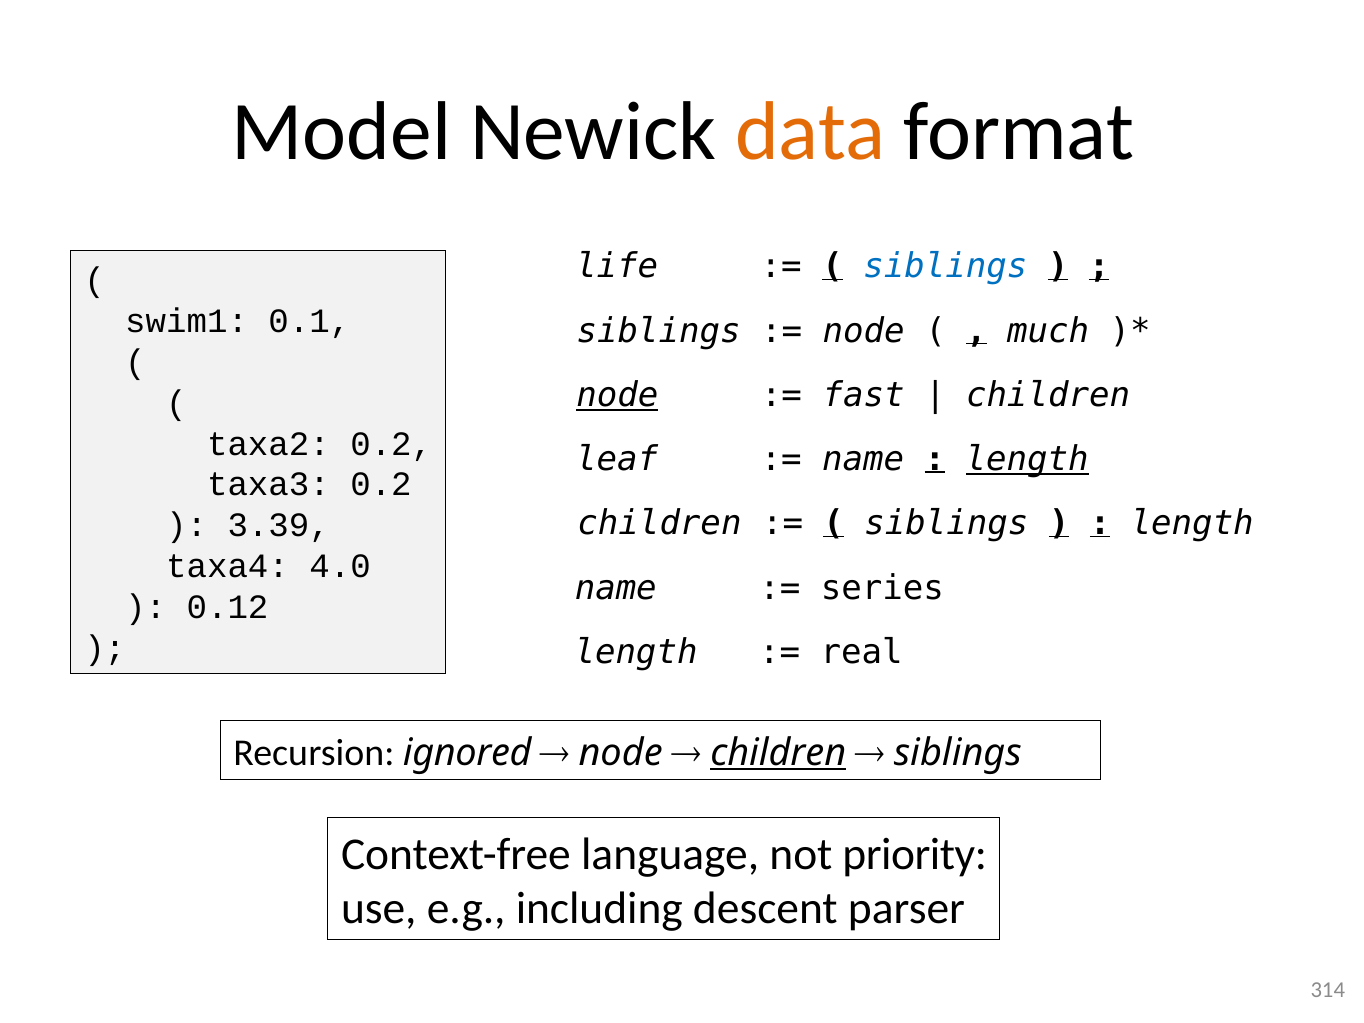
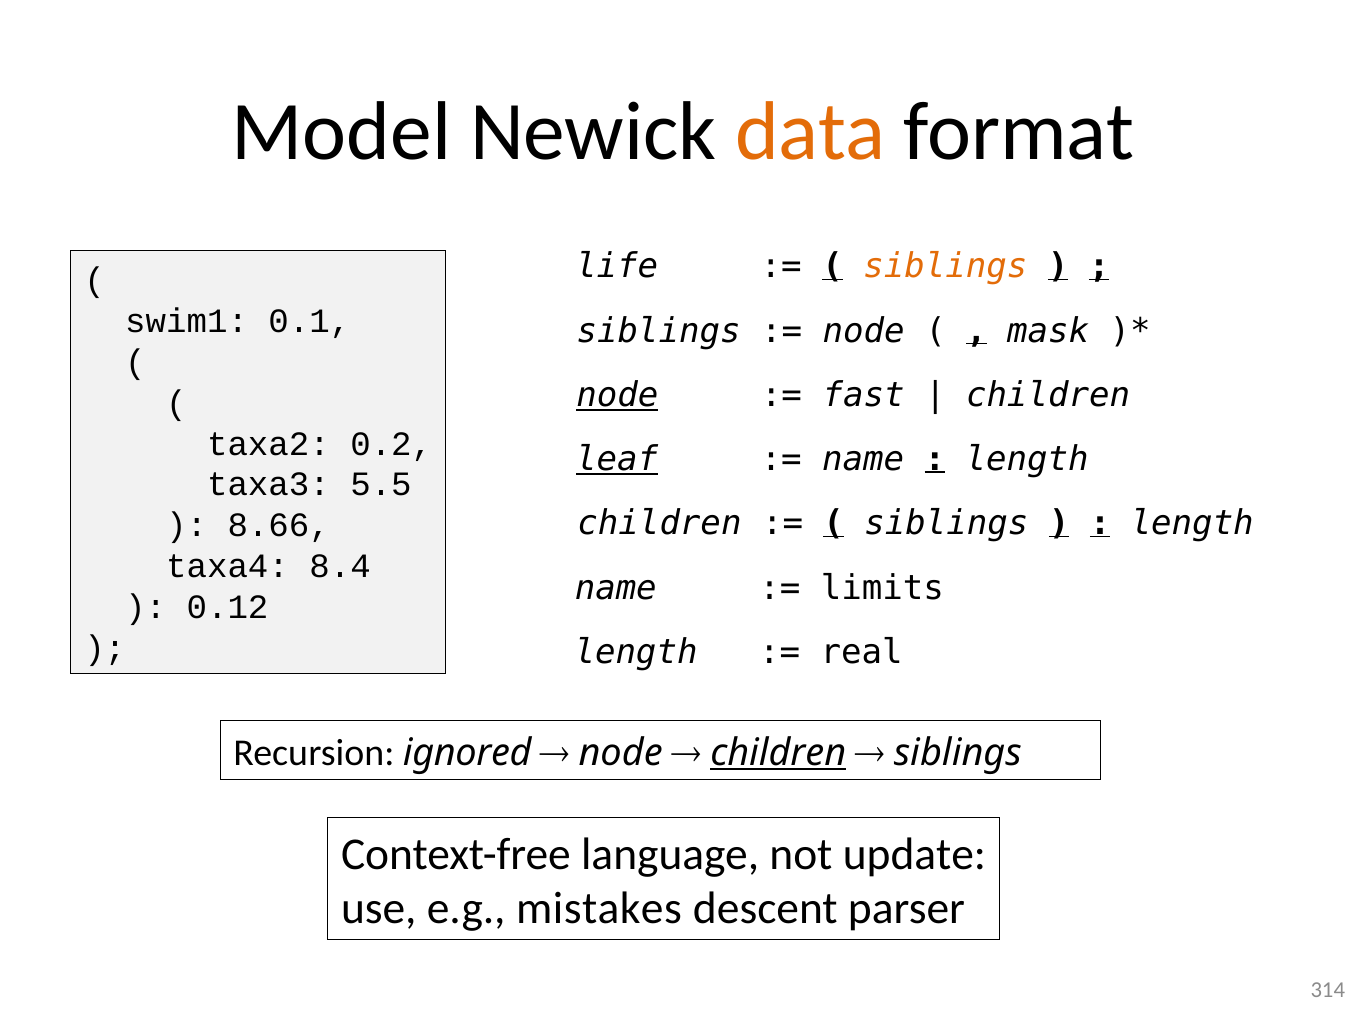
siblings at (945, 267) colour: blue -> orange
much: much -> mask
leaf underline: none -> present
length at (1027, 459) underline: present -> none
taxa3 0.2: 0.2 -> 5.5
3.39: 3.39 -> 8.66
4.0: 4.0 -> 8.4
series: series -> limits
priority: priority -> update
including: including -> mistakes
